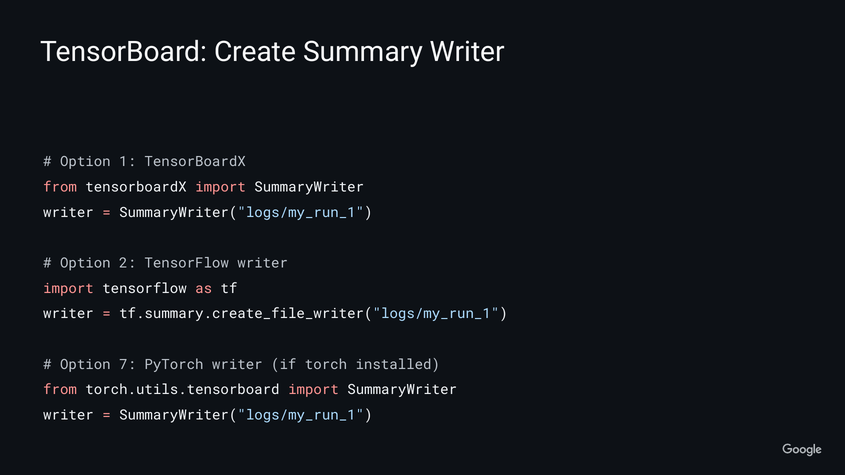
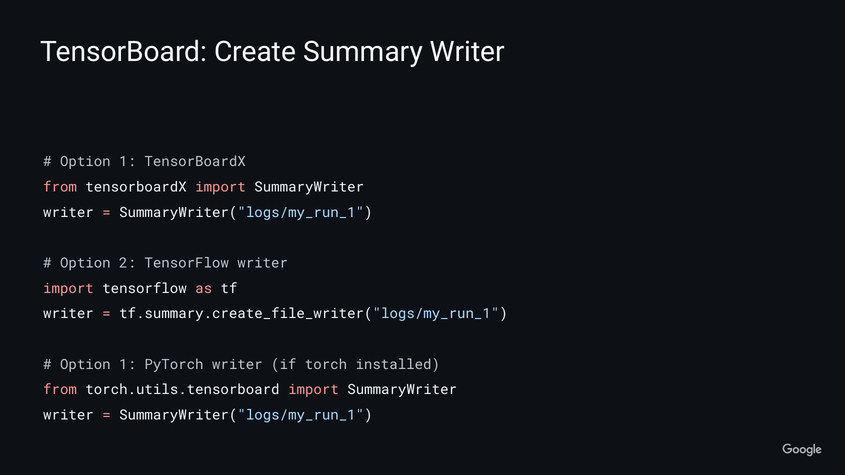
7 at (128, 365): 7 -> 1
